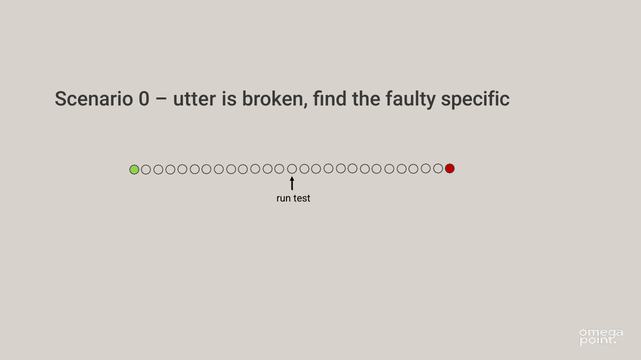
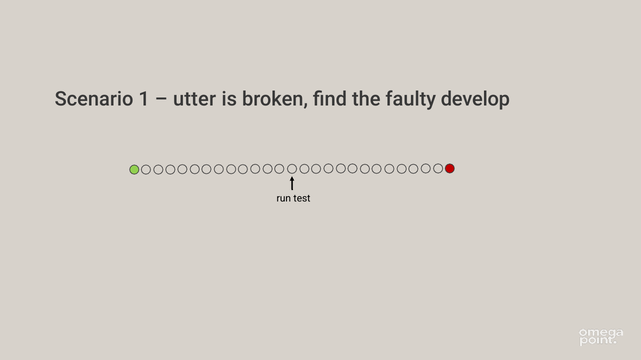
0: 0 -> 1
specific: specific -> develop
